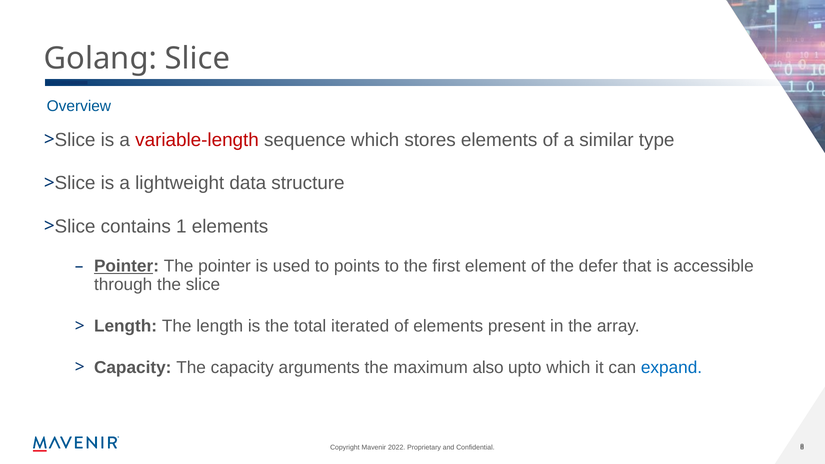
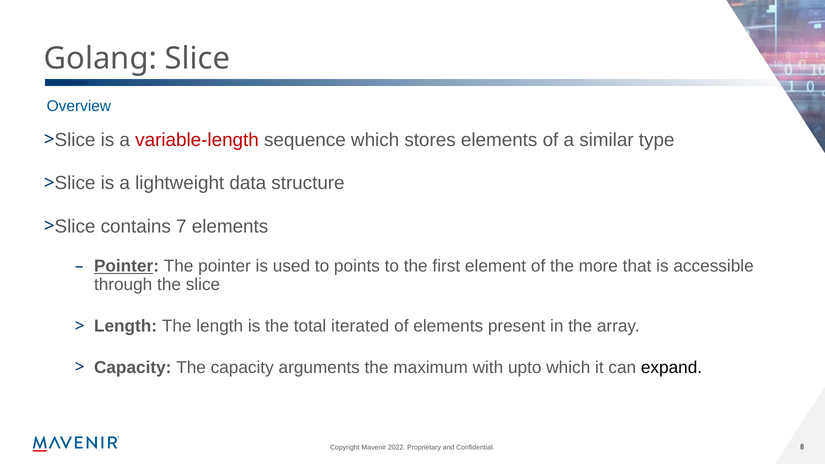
1: 1 -> 7
defer: defer -> more
also: also -> with
expand colour: blue -> black
